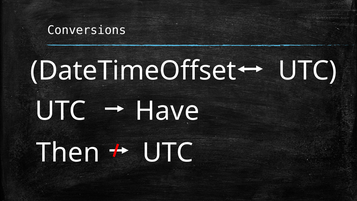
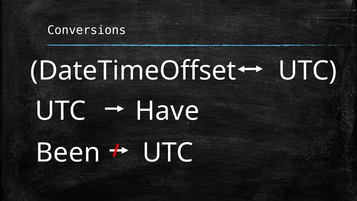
Then: Then -> Been
